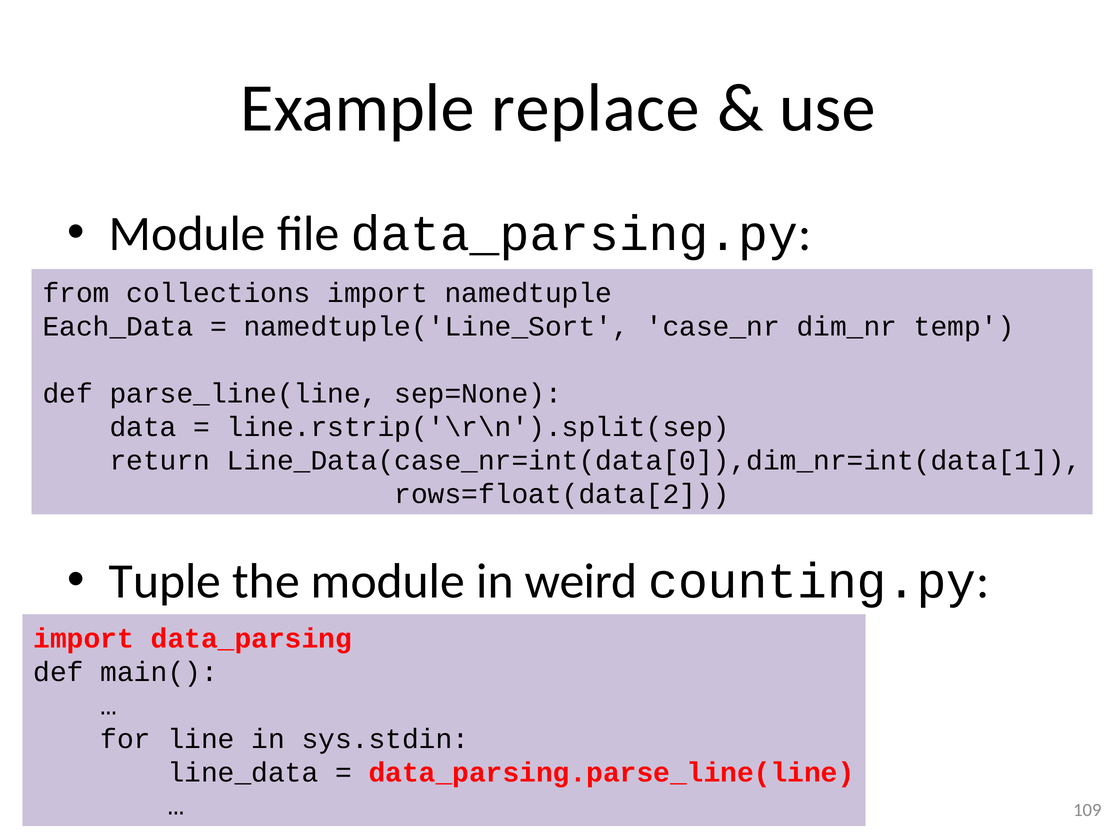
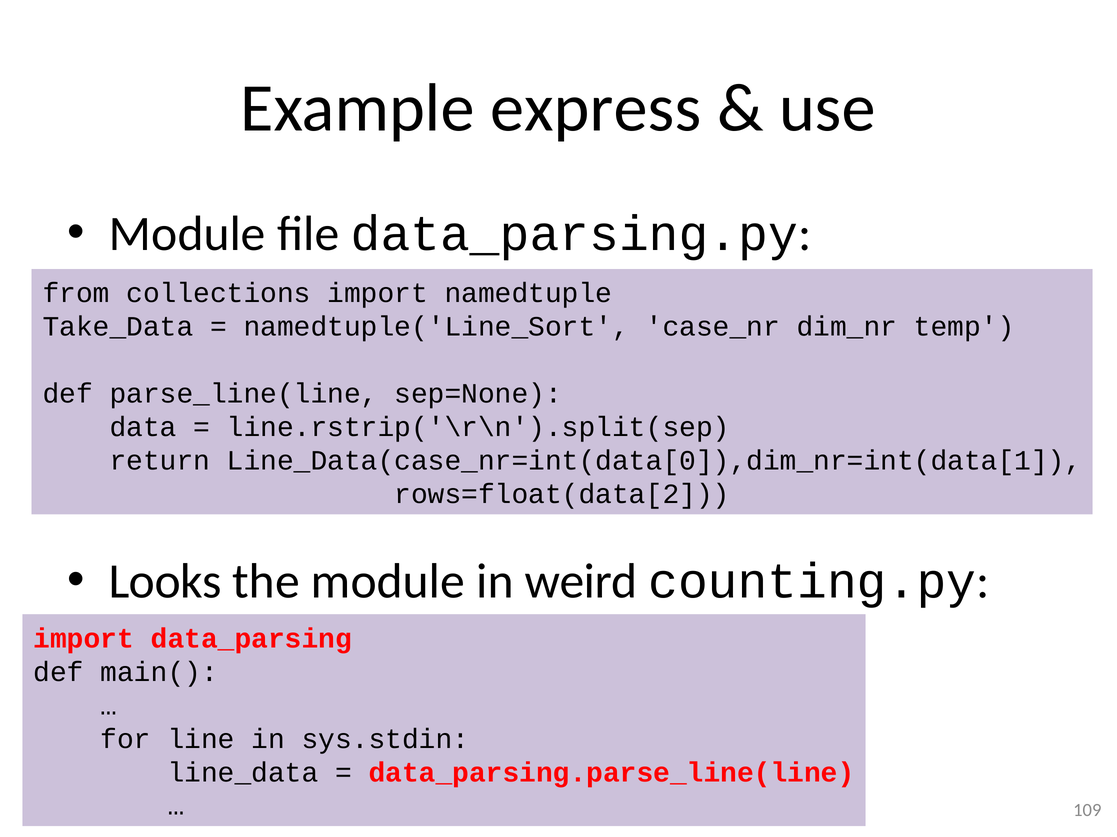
replace: replace -> express
Each_Data: Each_Data -> Take_Data
Tuple: Tuple -> Looks
